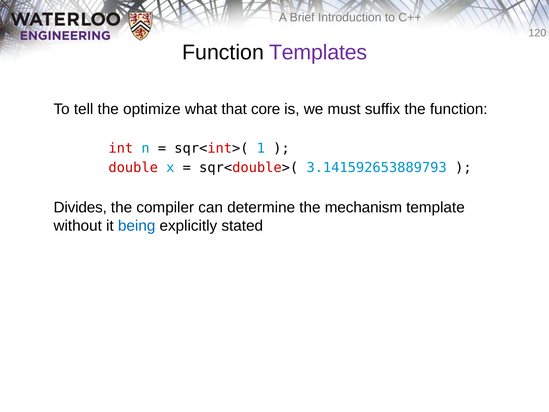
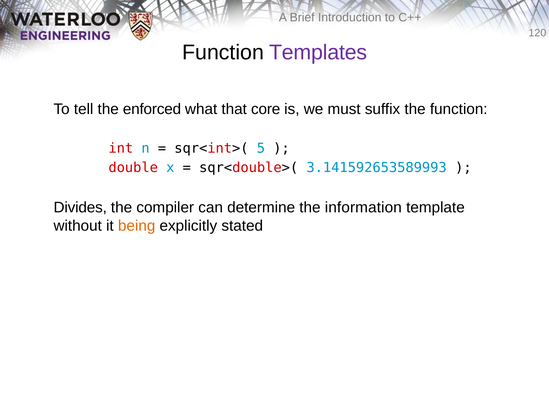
optimize: optimize -> enforced
1: 1 -> 5
3.141592653889793: 3.141592653889793 -> 3.141592653589993
mechanism: mechanism -> information
being colour: blue -> orange
